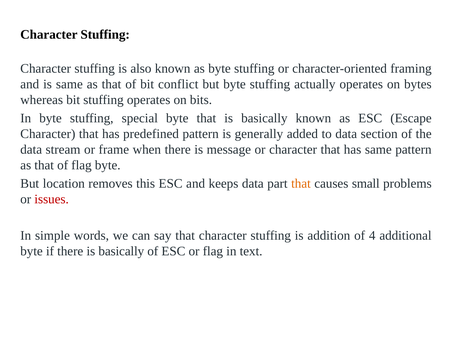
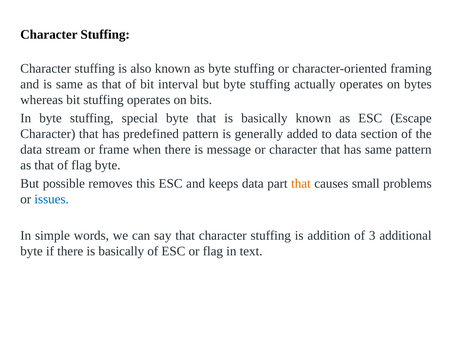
conflict: conflict -> interval
location: location -> possible
issues colour: red -> blue
4: 4 -> 3
